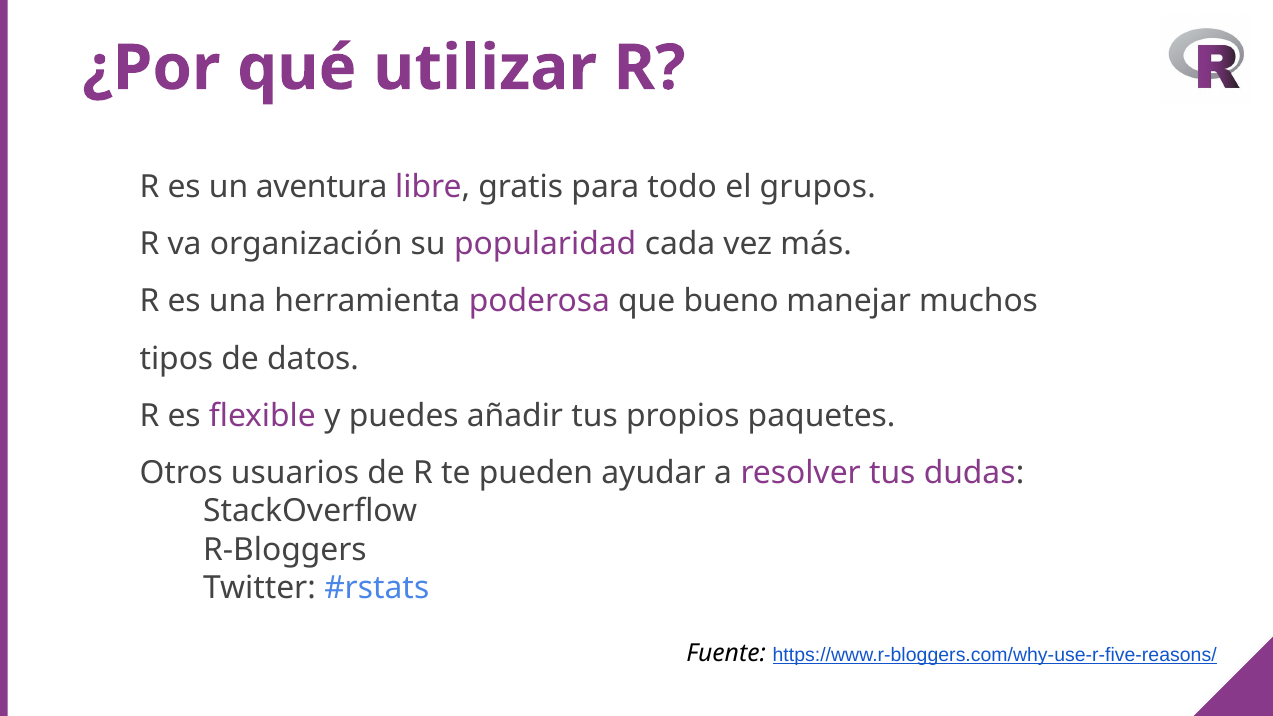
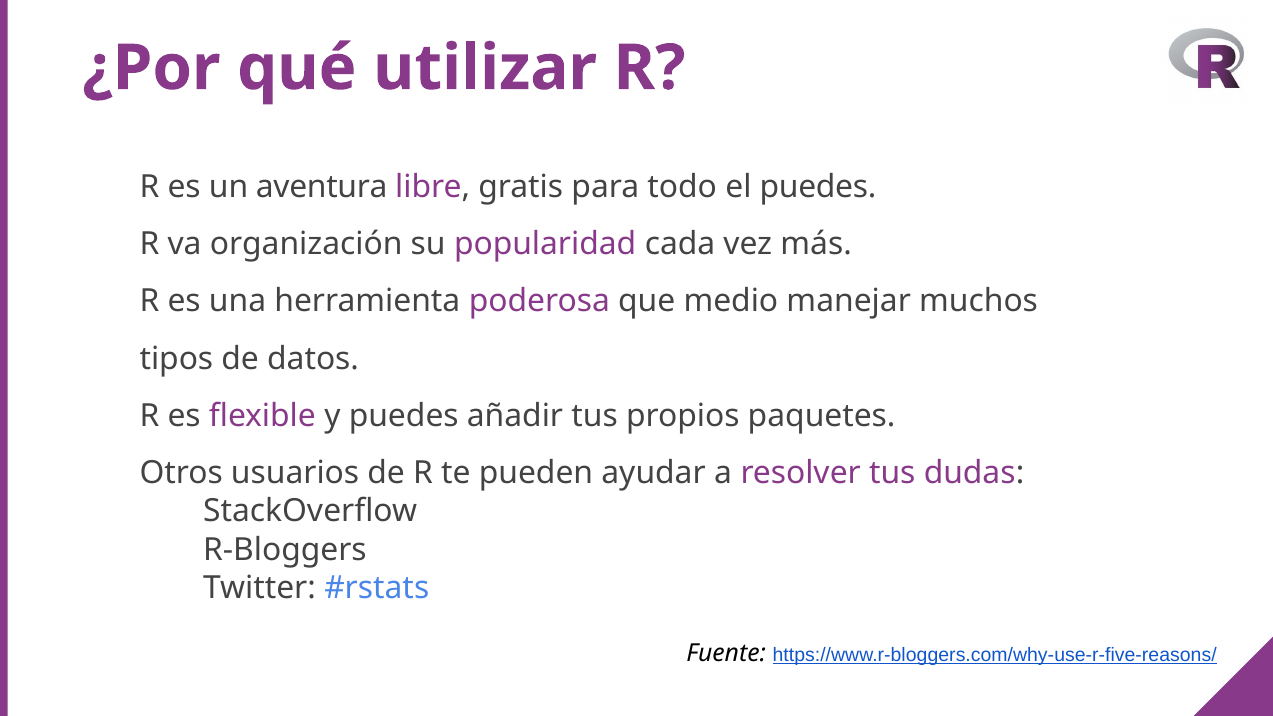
el grupos: grupos -> puedes
bueno: bueno -> medio
